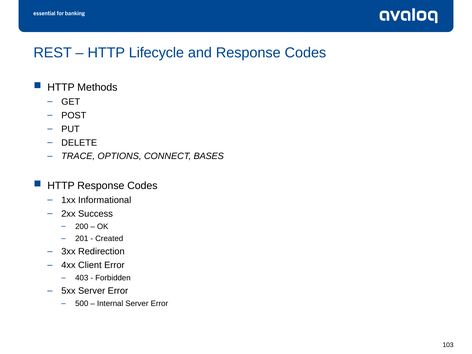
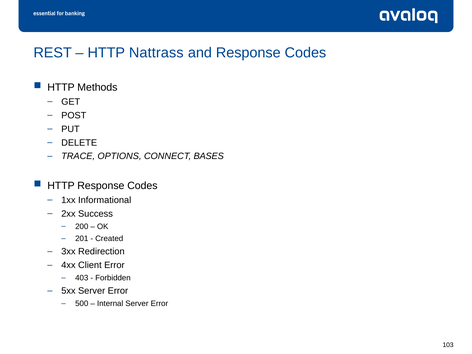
Lifecycle: Lifecycle -> Nattrass
